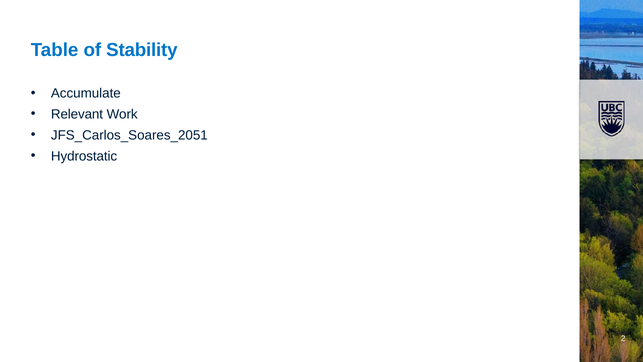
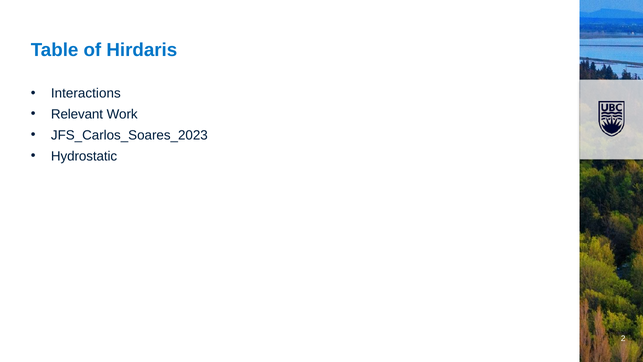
Stability: Stability -> Hirdaris
Accumulate: Accumulate -> Interactions
JFS_Carlos_Soares_2051: JFS_Carlos_Soares_2051 -> JFS_Carlos_Soares_2023
